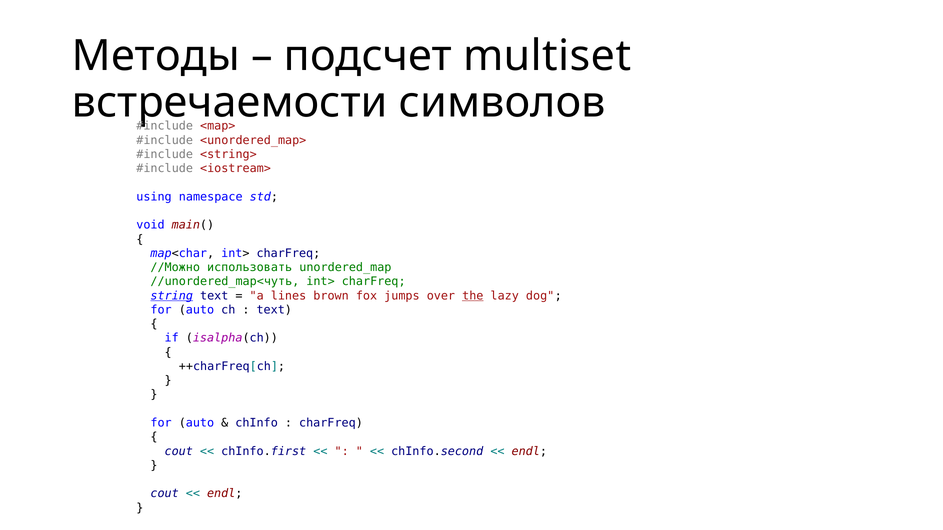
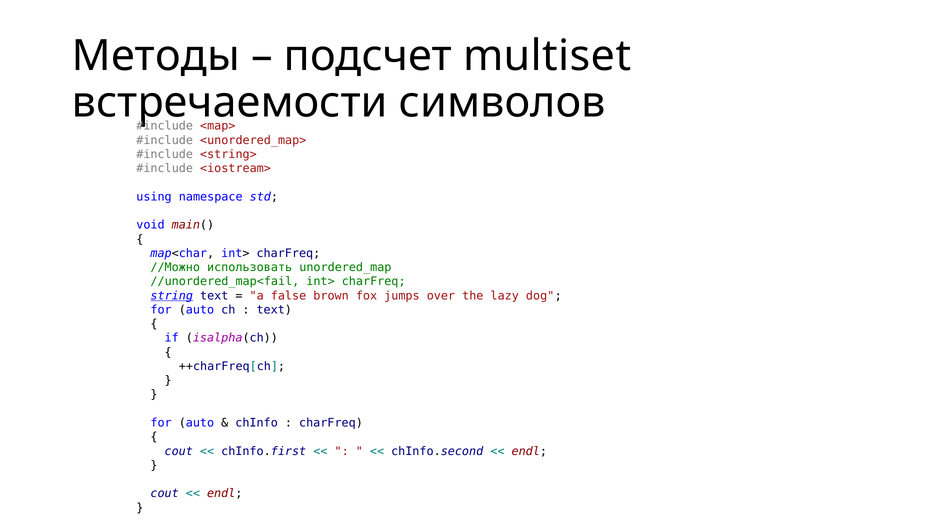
//unordered_map<чуть: //unordered_map<чуть -> //unordered_map<fail
lines: lines -> false
the underline: present -> none
